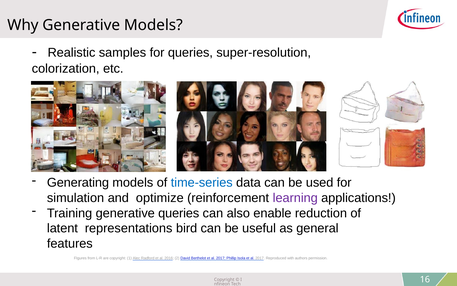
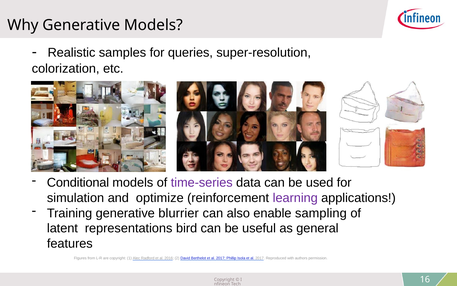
Generating: Generating -> Conditional
time-series colour: blue -> purple
generative queries: queries -> blurrier
reduction: reduction -> sampling
